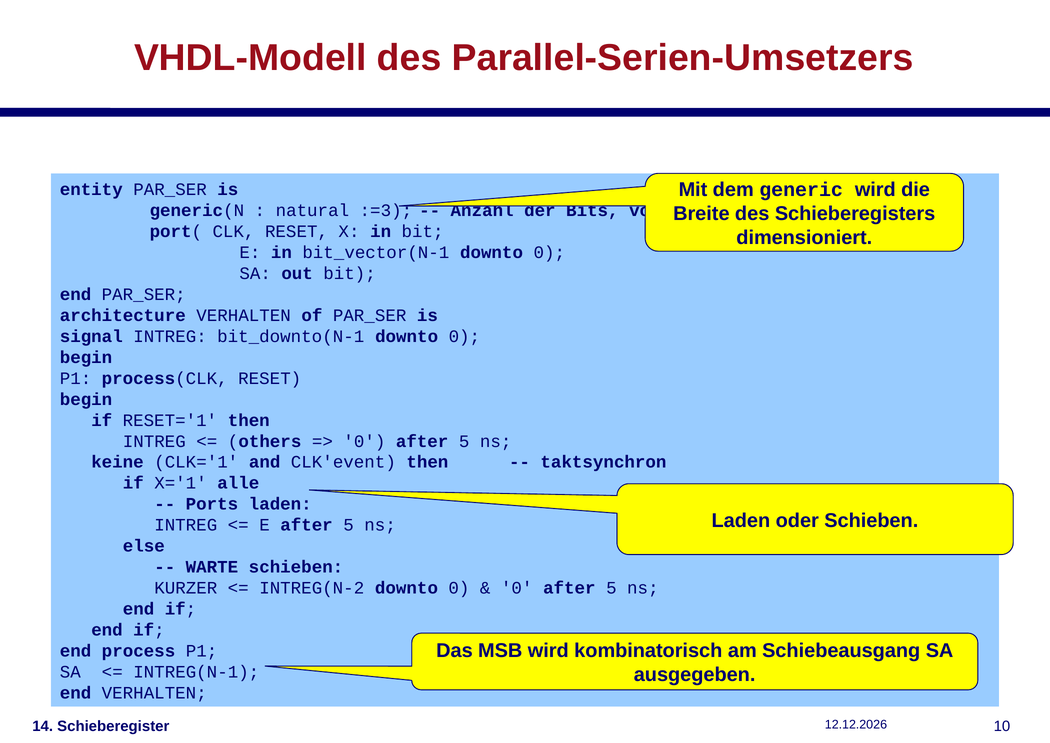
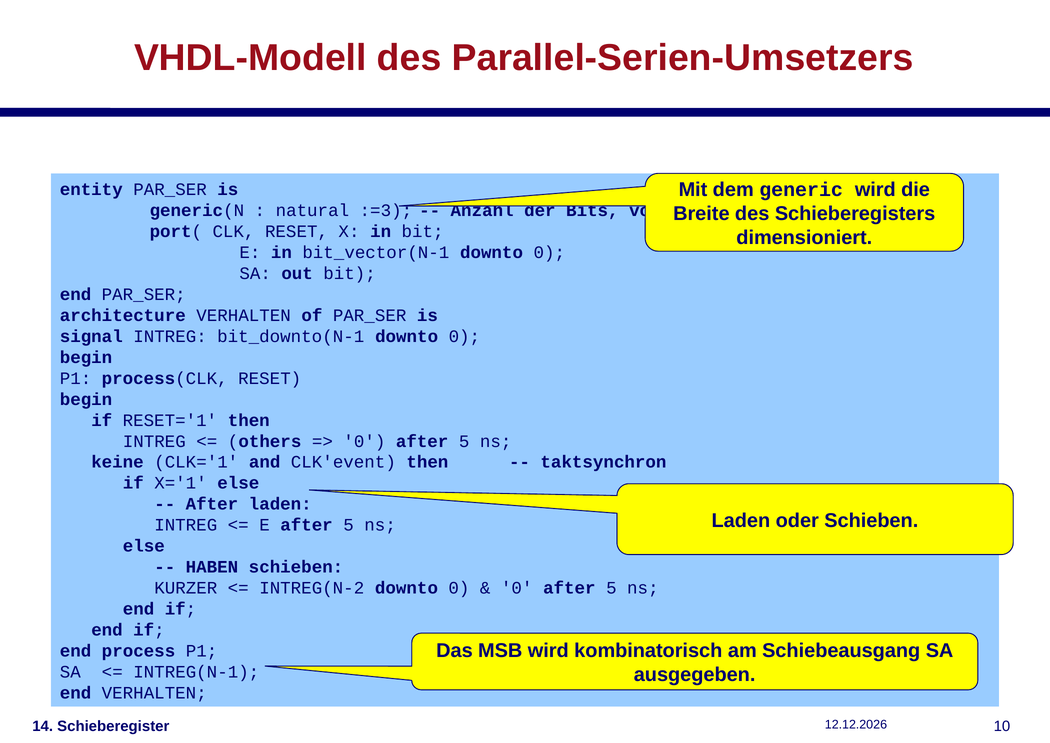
X='1 alle: alle -> else
Ports at (212, 504): Ports -> After
WARTE: WARTE -> HABEN
